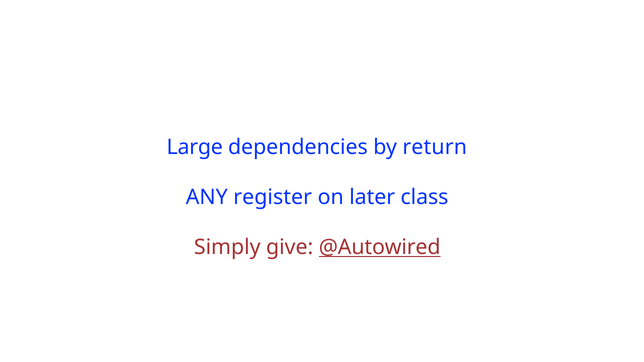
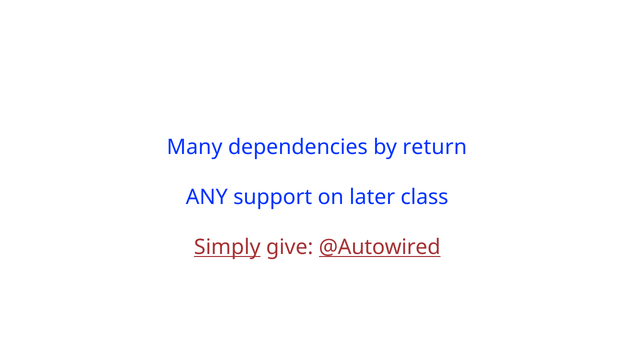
Large: Large -> Many
register: register -> support
Simply underline: none -> present
